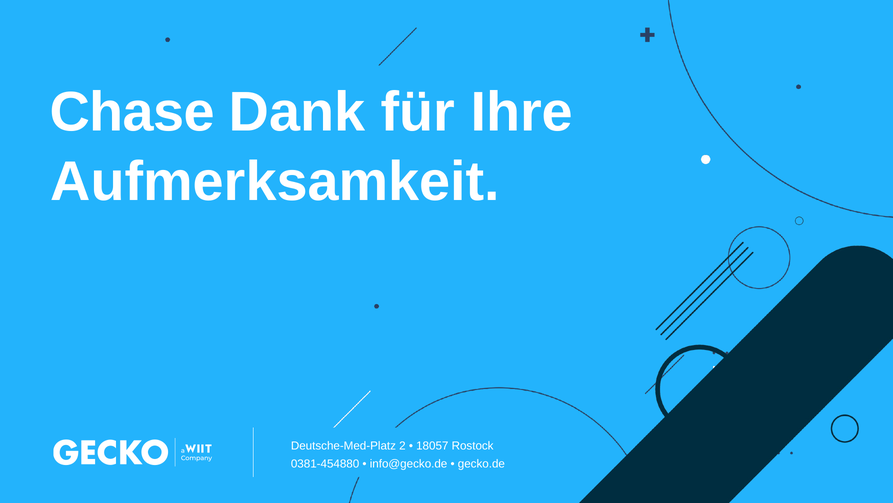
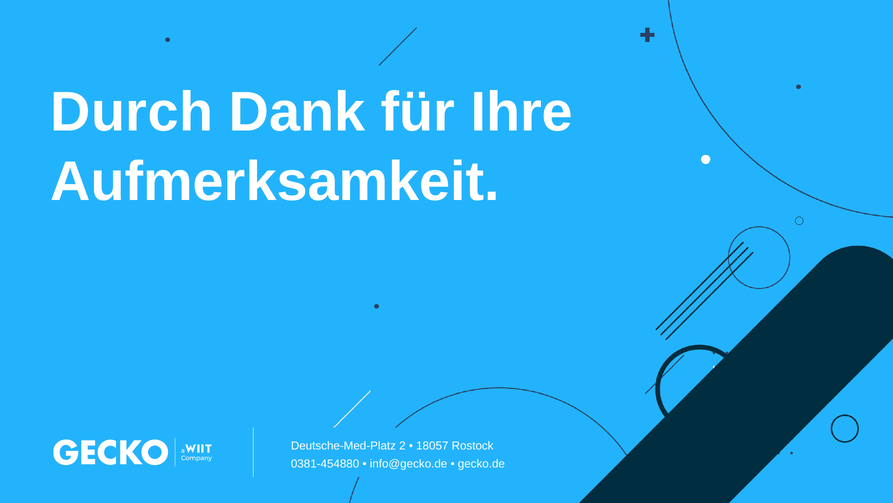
Chase: Chase -> Durch
